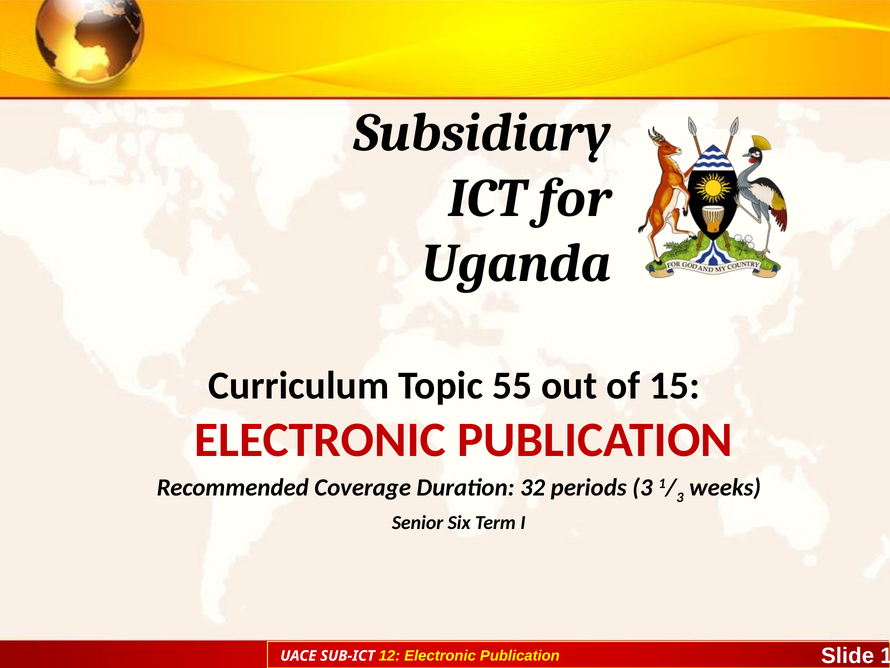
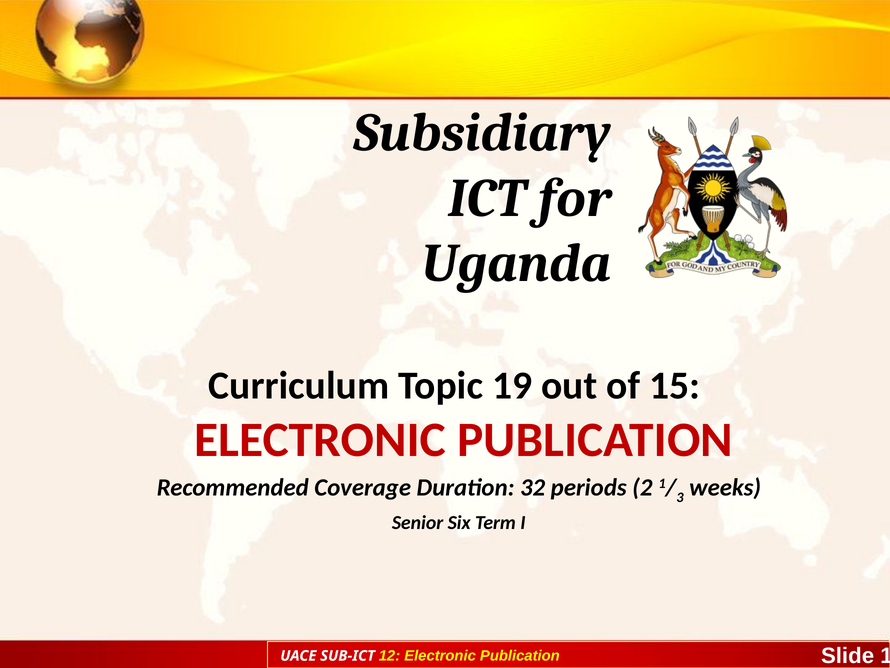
55: 55 -> 19
periods 3: 3 -> 2
